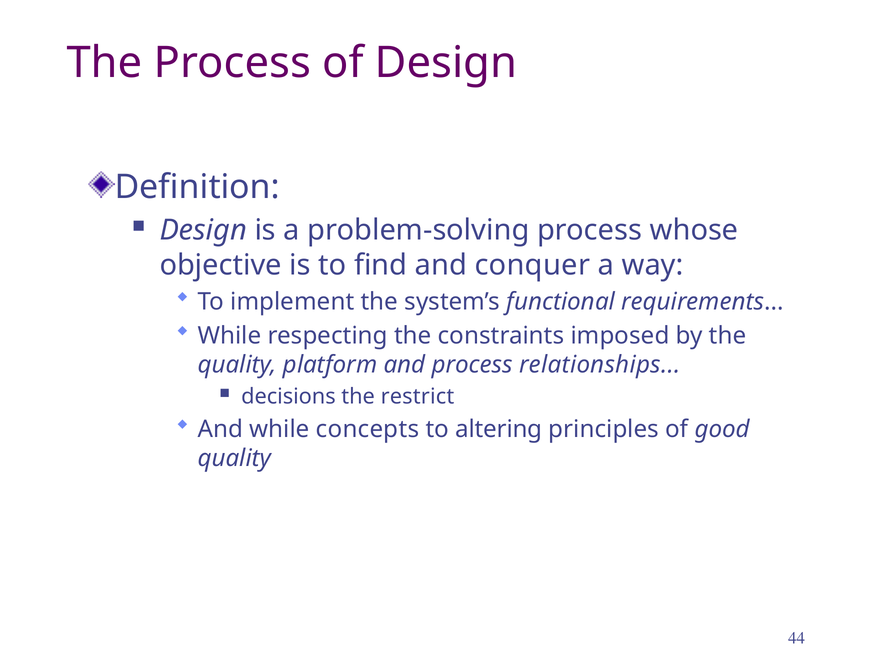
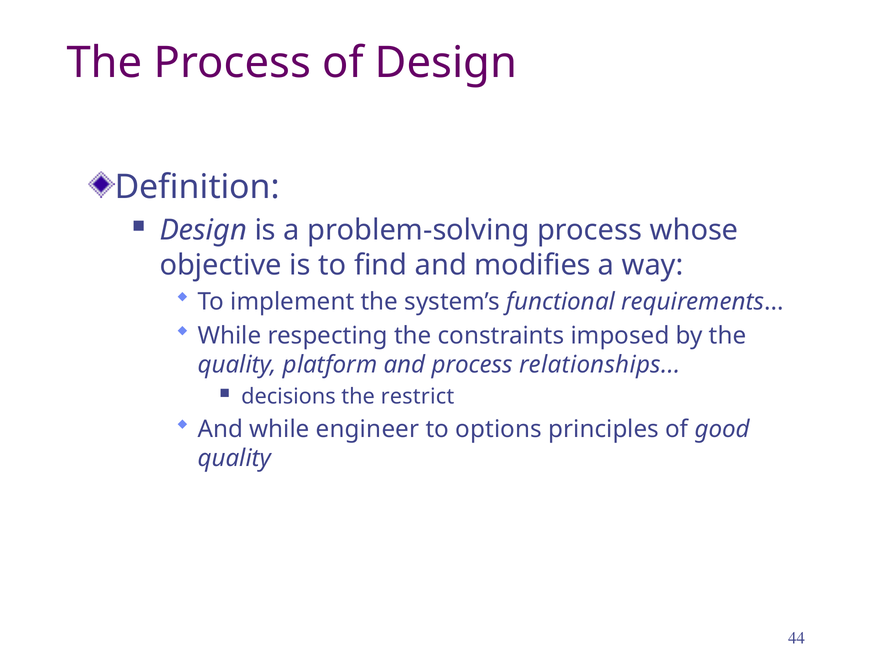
conquer: conquer -> modifies
concepts: concepts -> engineer
altering: altering -> options
